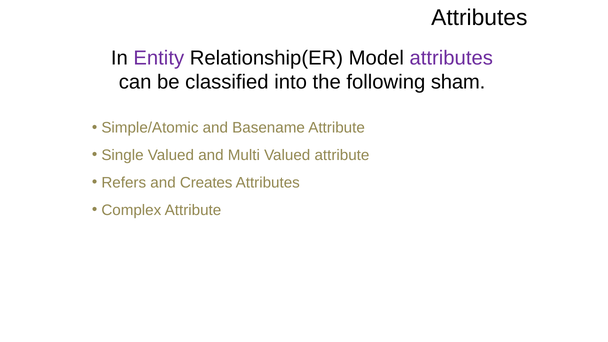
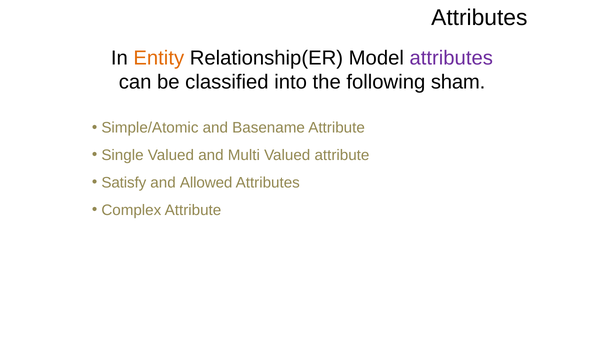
Entity colour: purple -> orange
Refers: Refers -> Satisfy
Creates: Creates -> Allowed
